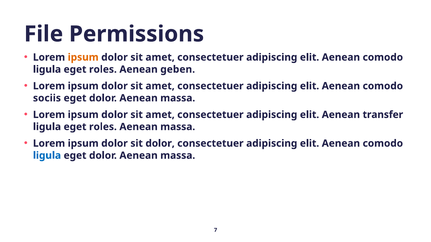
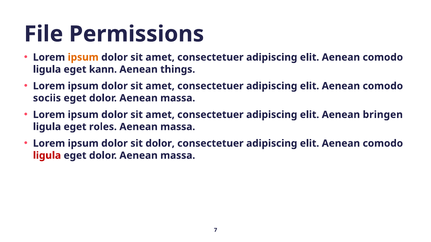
roles at (103, 69): roles -> kann
geben: geben -> things
transfer: transfer -> bringen
ligula at (47, 156) colour: blue -> red
